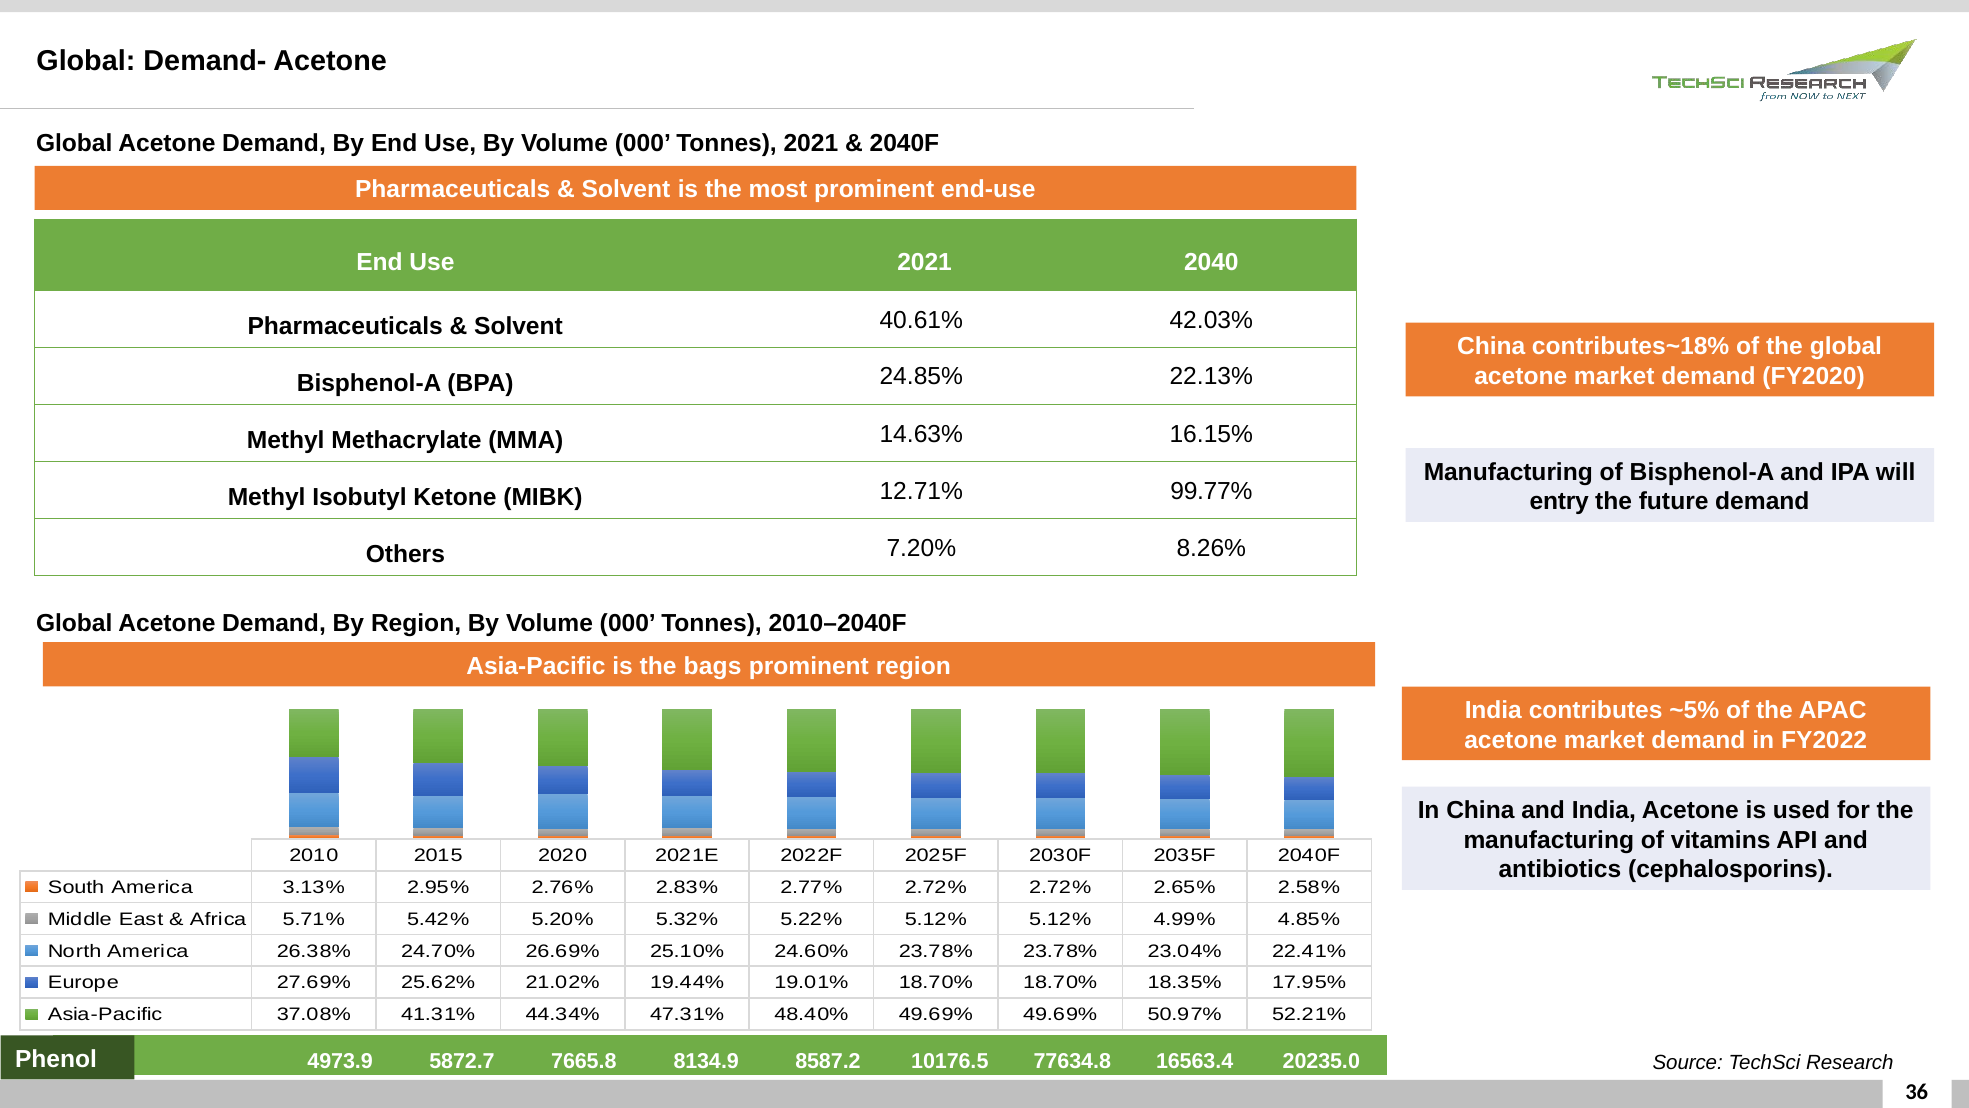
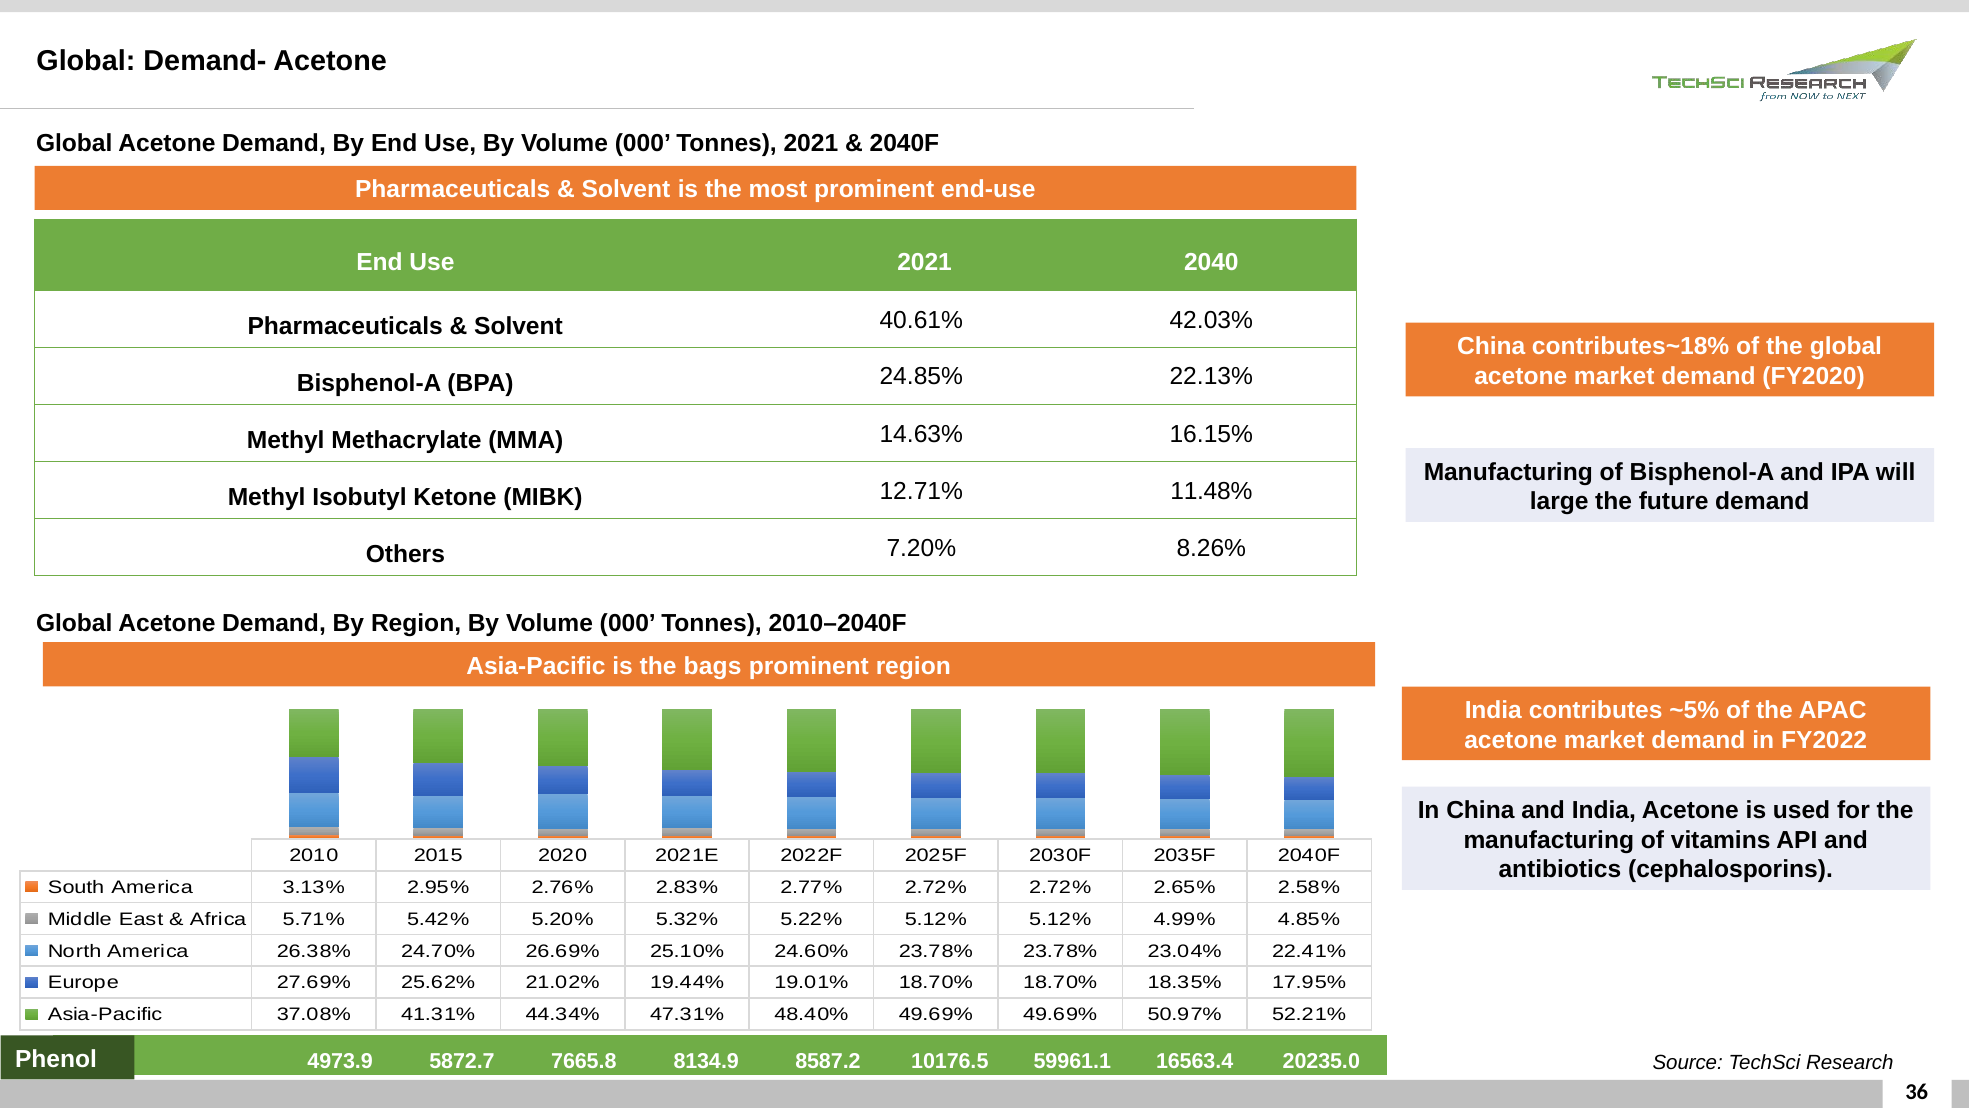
99.77%: 99.77% -> 11.48%
entry: entry -> large
77634.8: 77634.8 -> 59961.1
